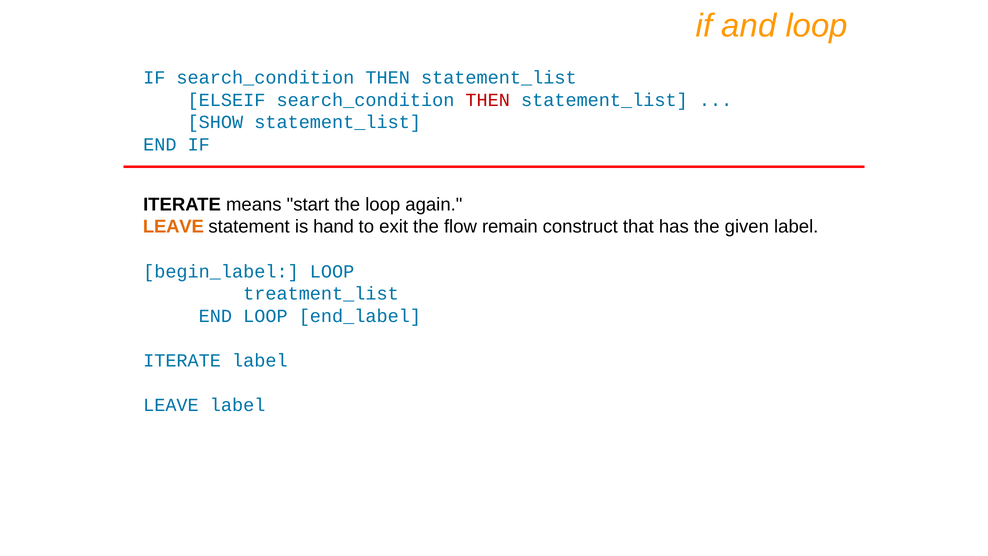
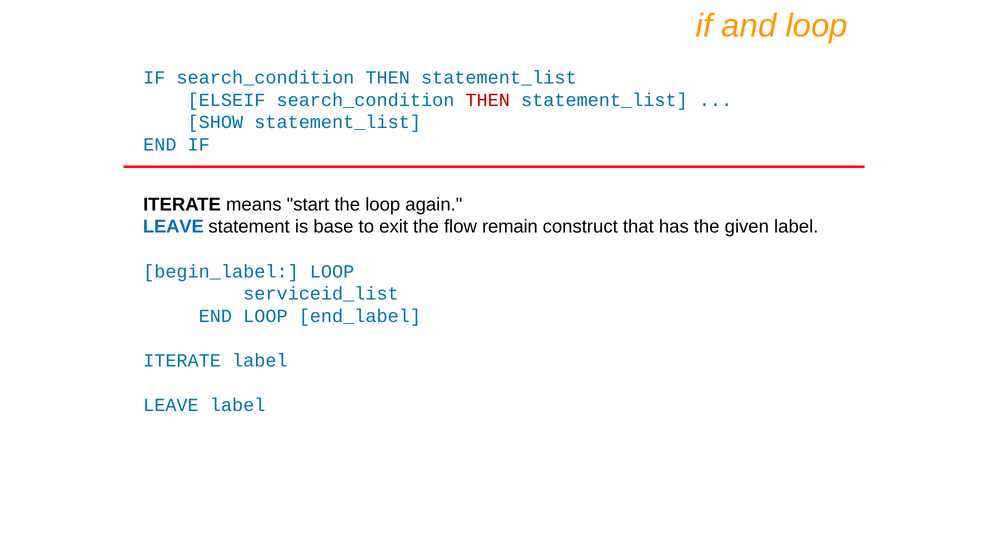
LEAVE at (173, 227) colour: orange -> blue
hand: hand -> base
treatment_list: treatment_list -> serviceid_list
